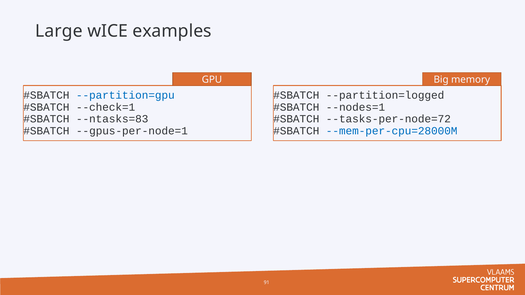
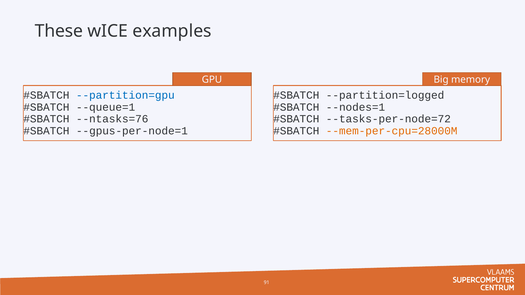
Large: Large -> These
--check=1: --check=1 -> --queue=1
--ntasks=83: --ntasks=83 -> --ntasks=76
--mem-per-cpu=28000M colour: blue -> orange
